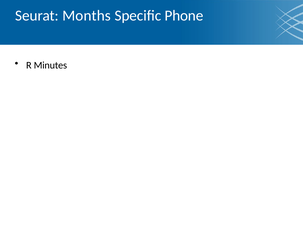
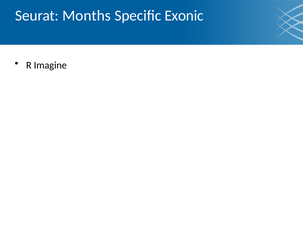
Phone: Phone -> Exonic
Minutes: Minutes -> Imagine
